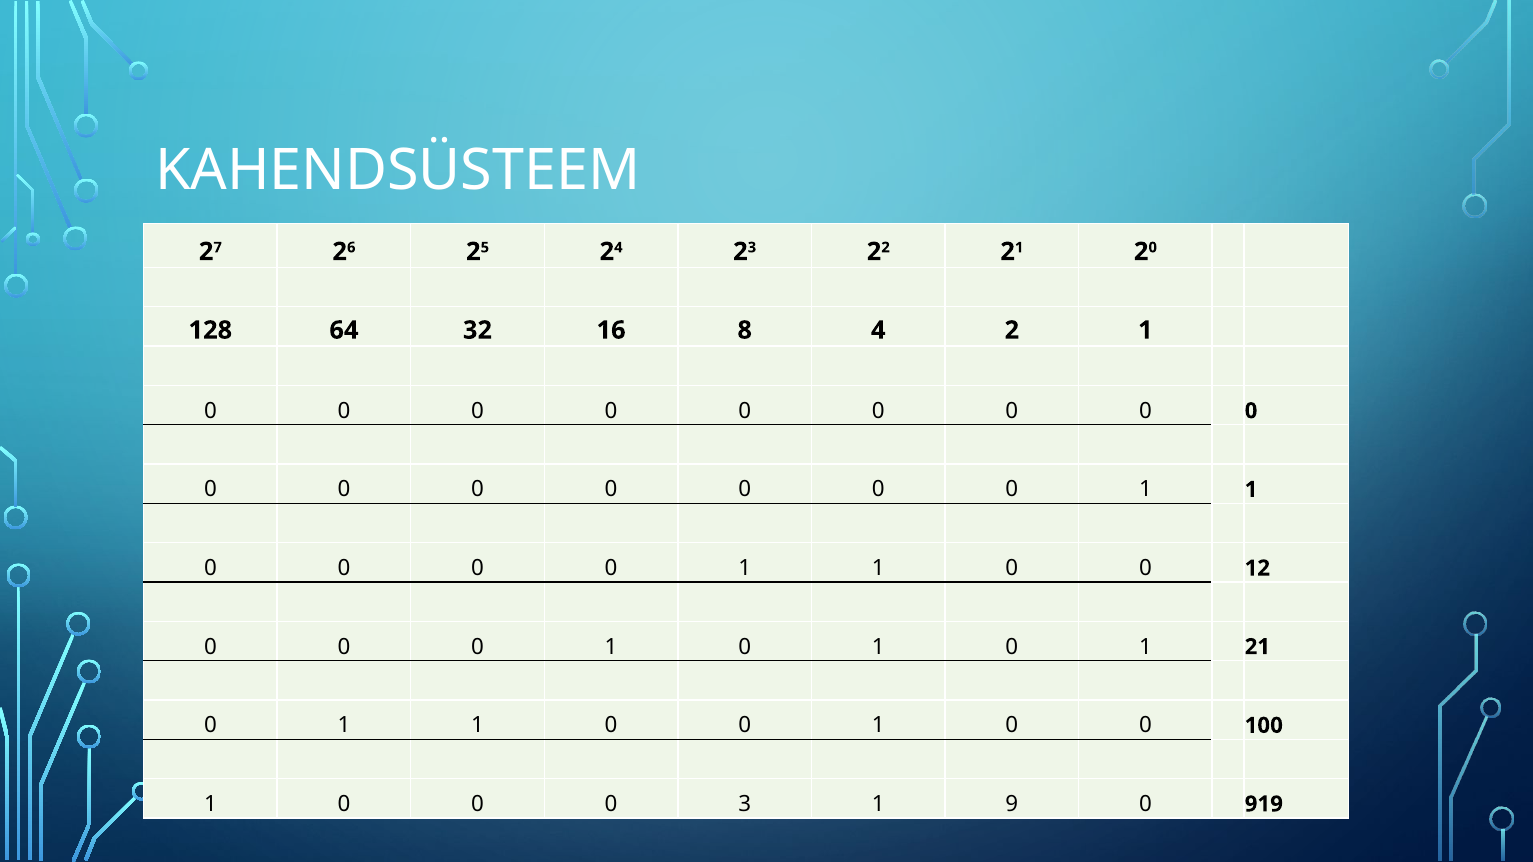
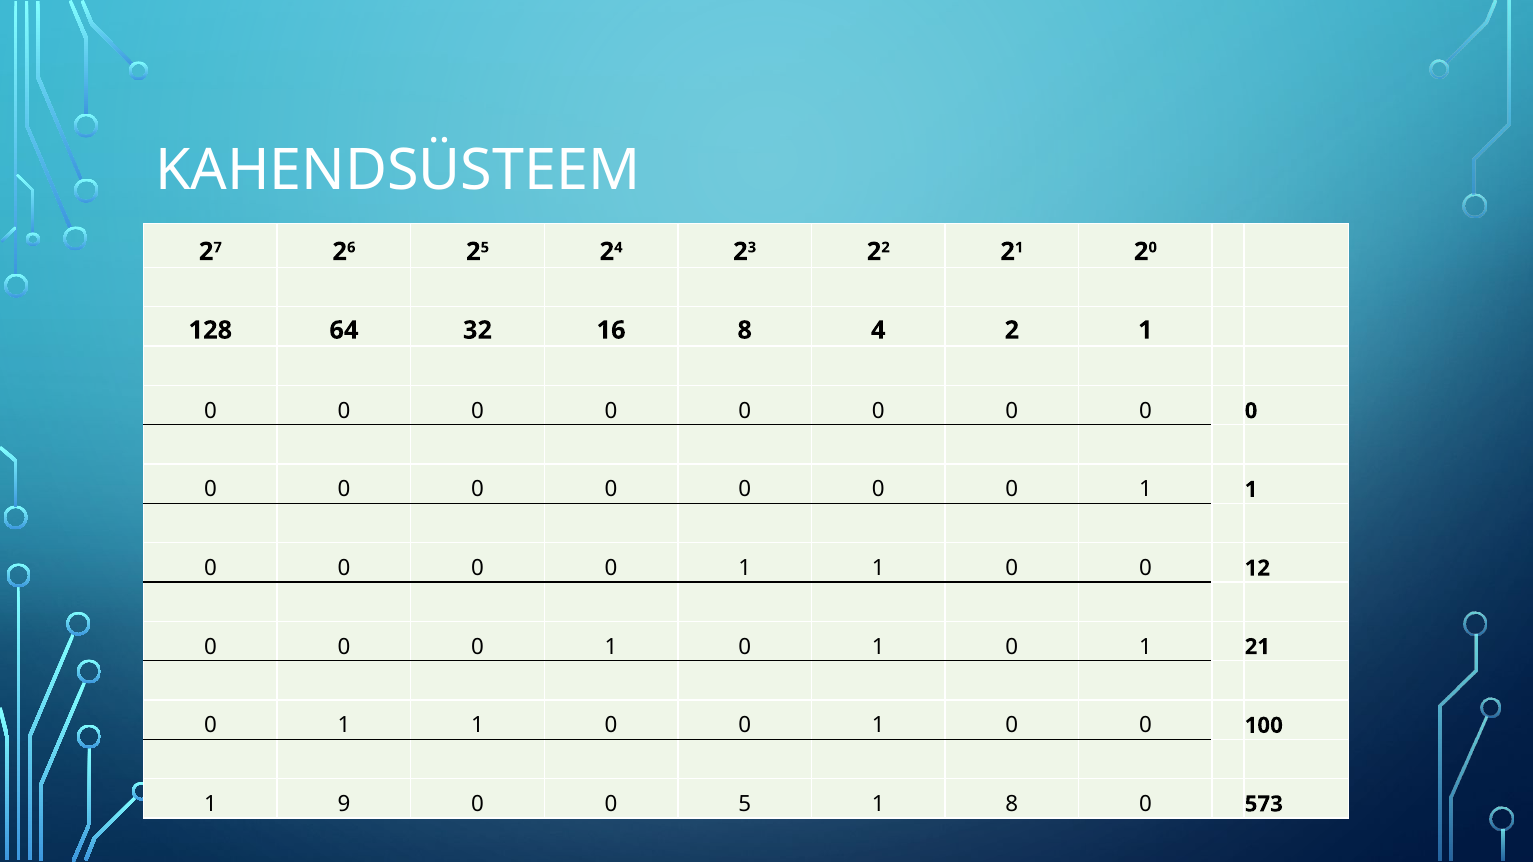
0 at (344, 804): 0 -> 9
3: 3 -> 5
1 9: 9 -> 8
919: 919 -> 573
